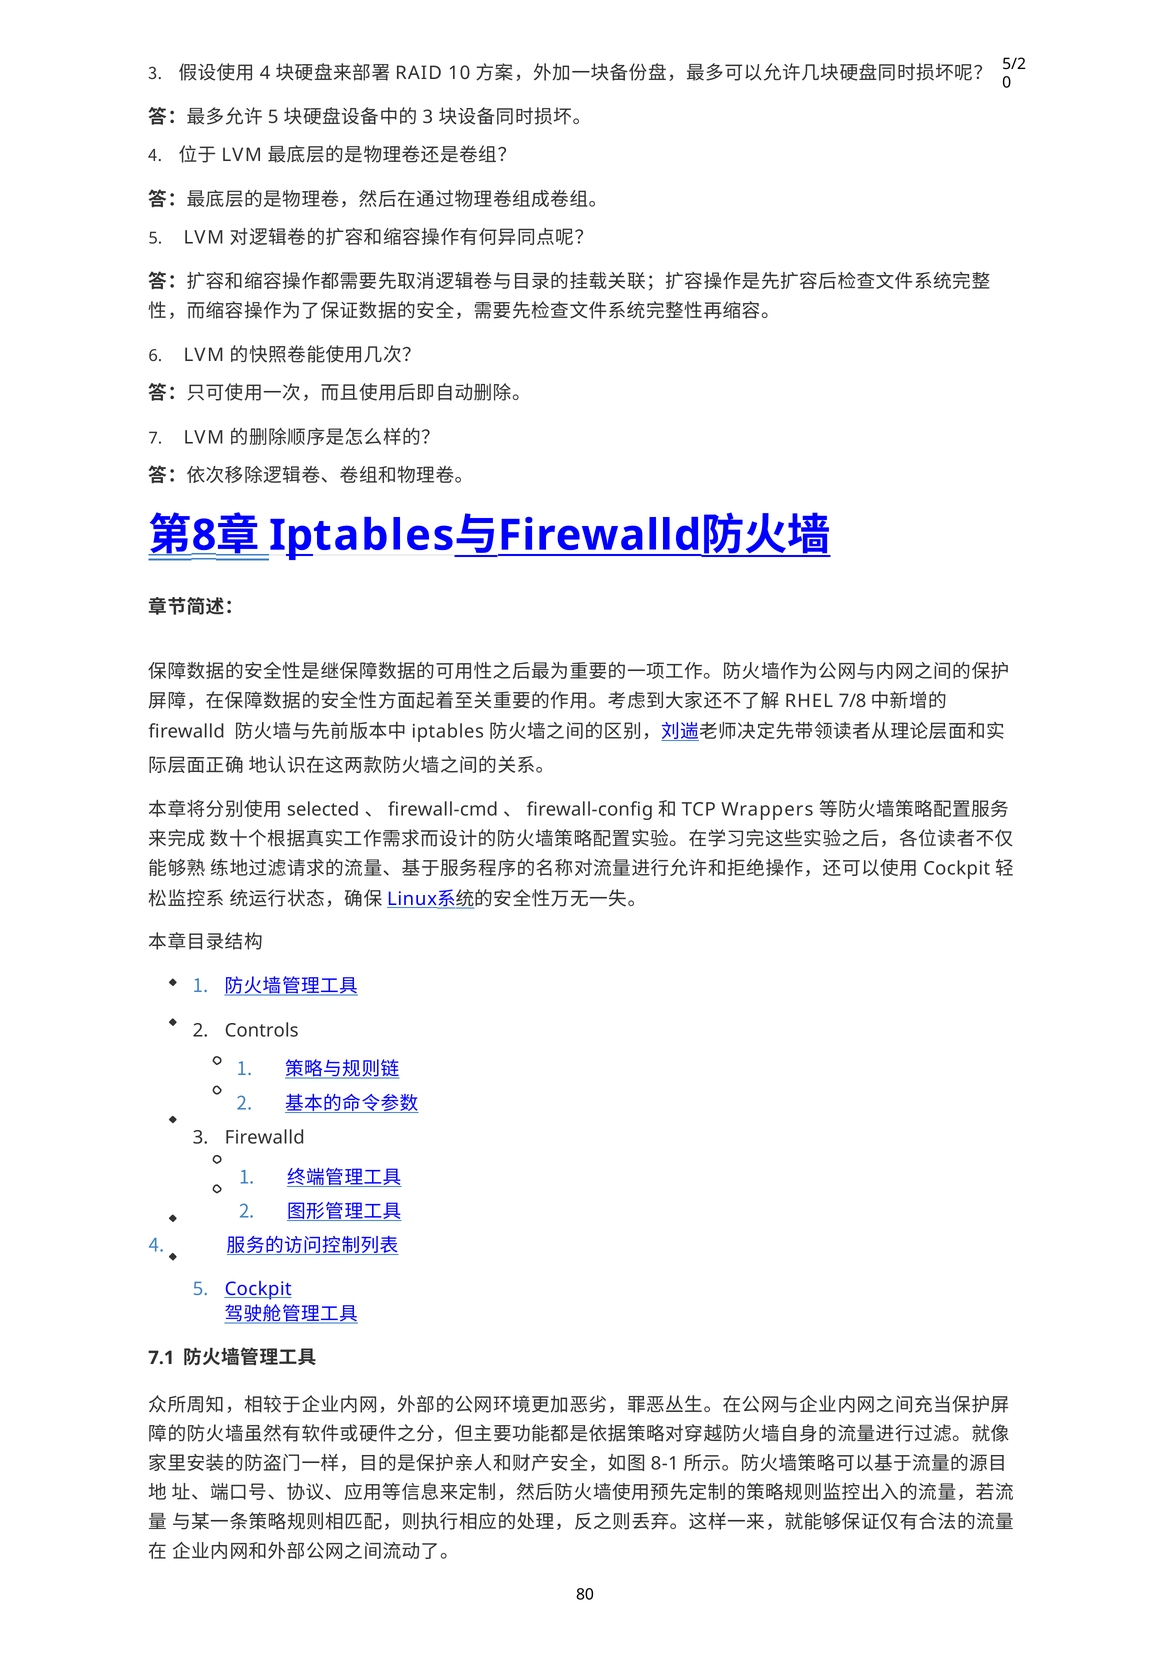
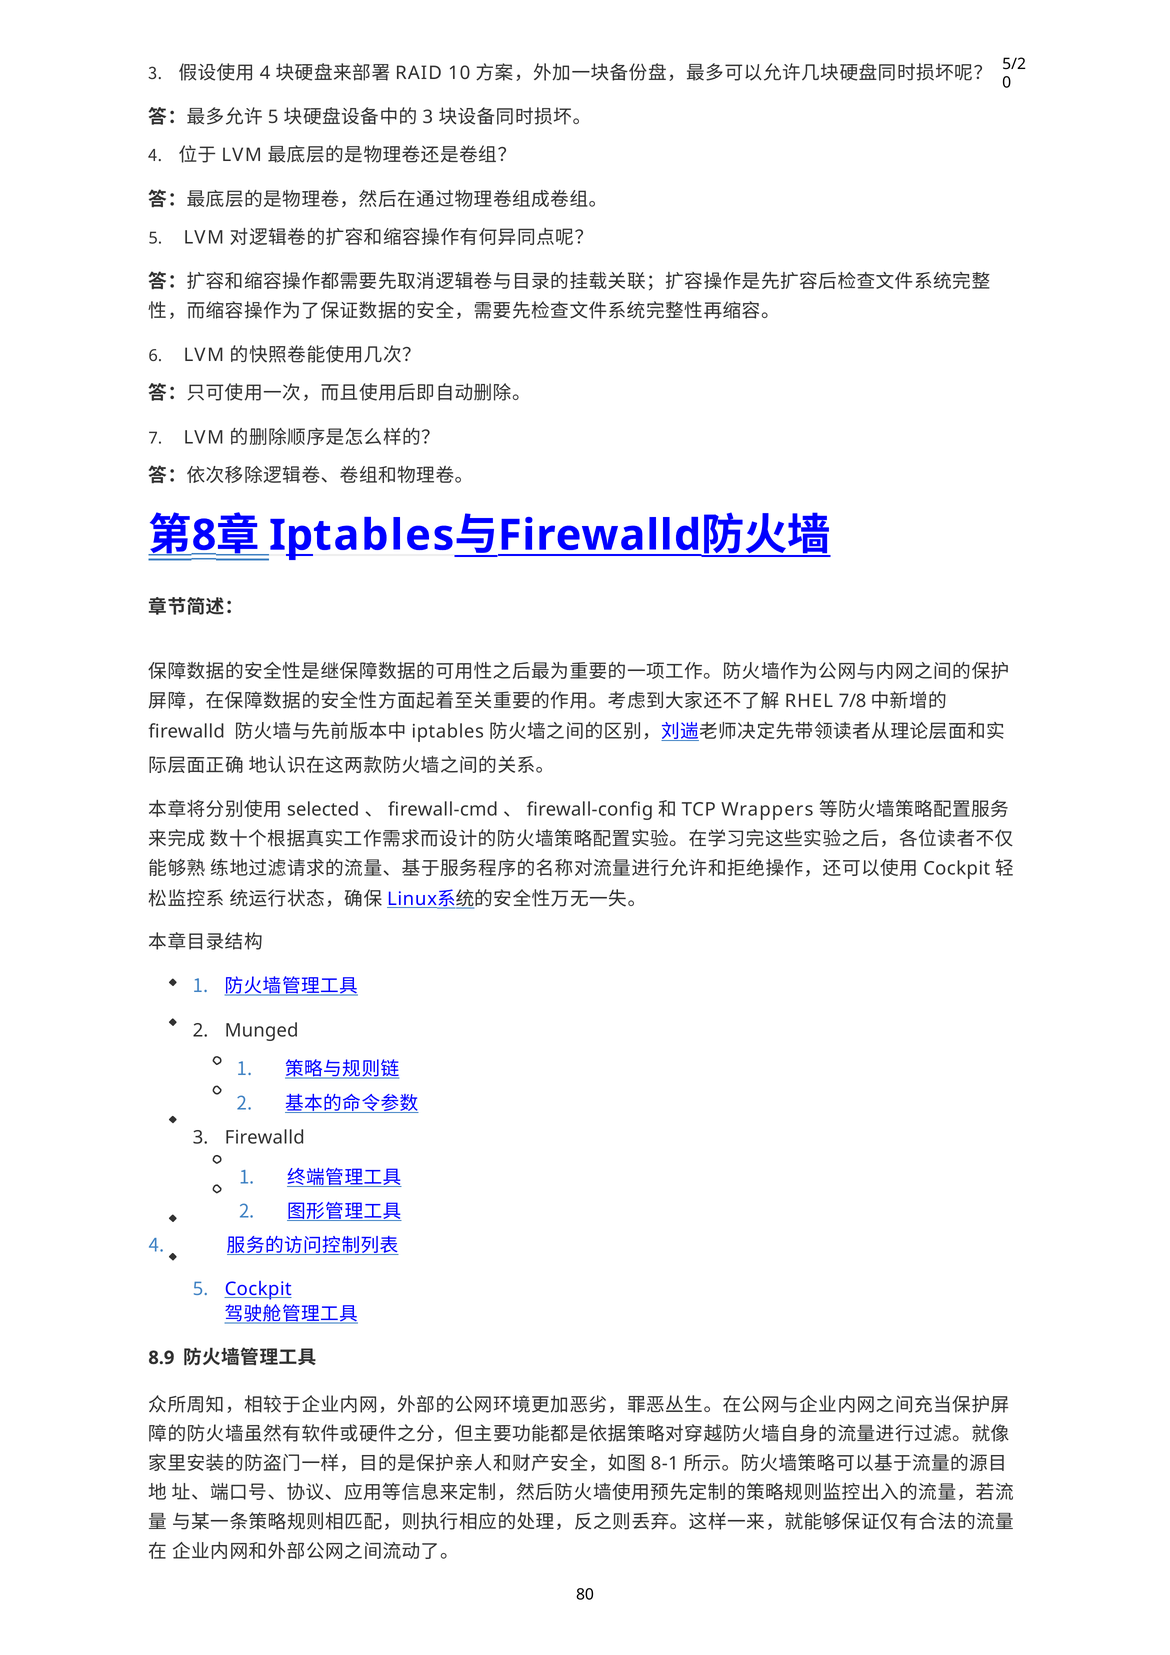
Controls: Controls -> Munged
7.1: 7.1 -> 8.9
